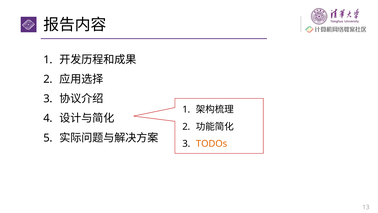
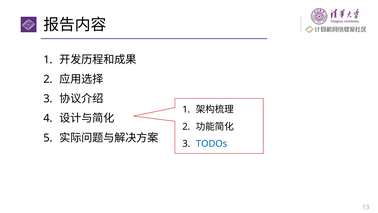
TODOs colour: orange -> blue
